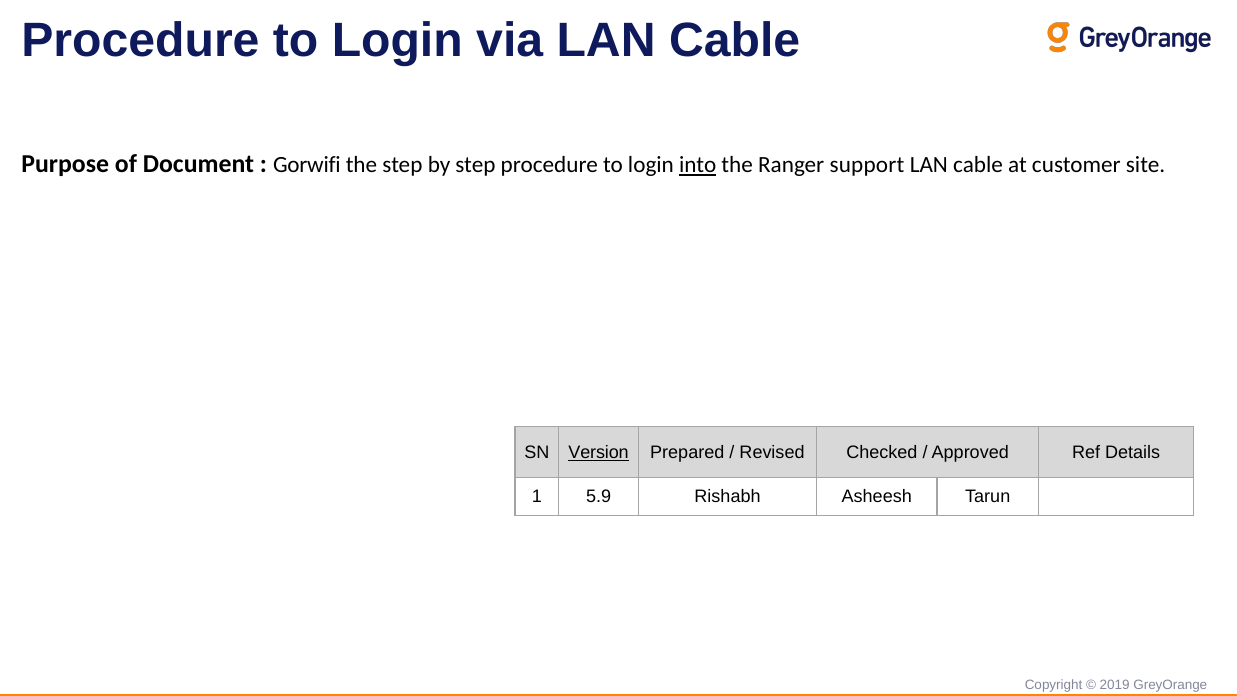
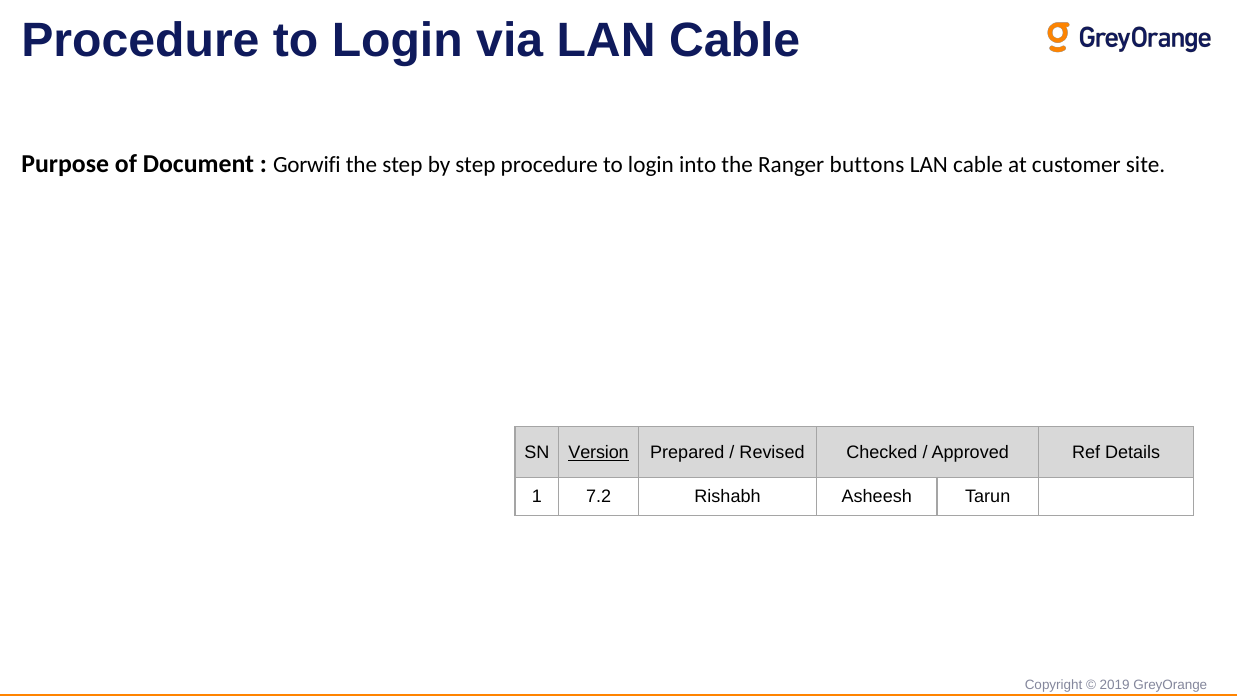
into underline: present -> none
support: support -> buttons
5.9: 5.9 -> 7.2
